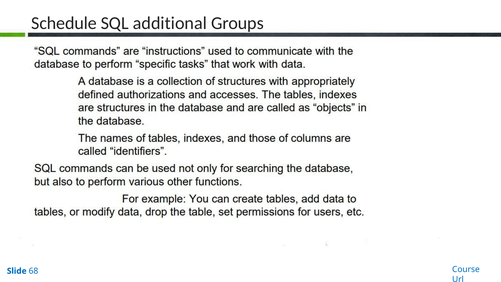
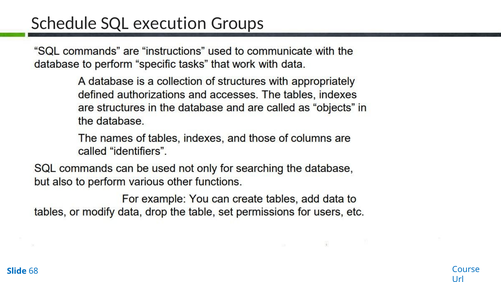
additional: additional -> execution
